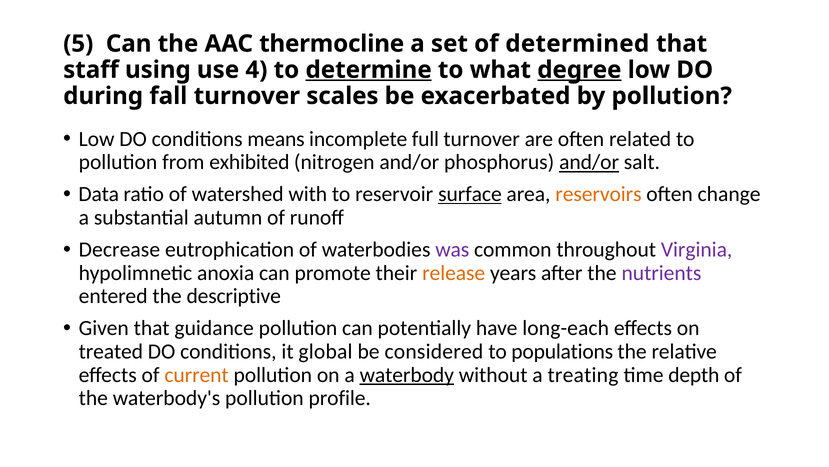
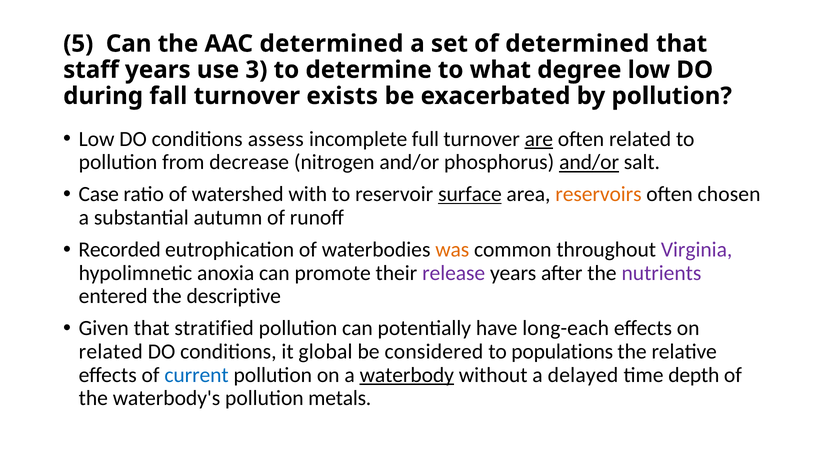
AAC thermocline: thermocline -> determined
staff using: using -> years
4: 4 -> 3
determine underline: present -> none
degree underline: present -> none
scales: scales -> exists
means: means -> assess
are underline: none -> present
exhibited: exhibited -> decrease
Data: Data -> Case
change: change -> chosen
Decrease: Decrease -> Recorded
was colour: purple -> orange
release colour: orange -> purple
guidance: guidance -> stratified
treated at (111, 351): treated -> related
current colour: orange -> blue
treating: treating -> delayed
profile: profile -> metals
